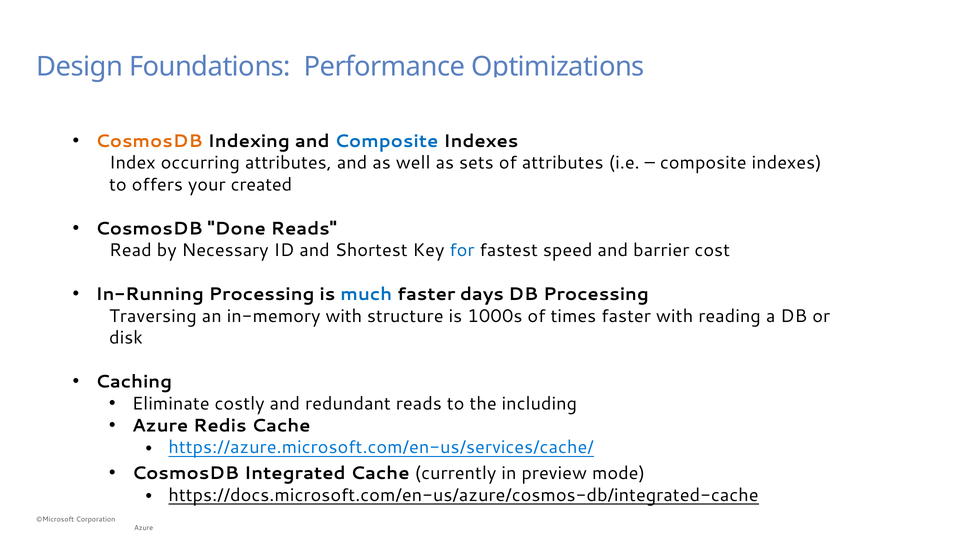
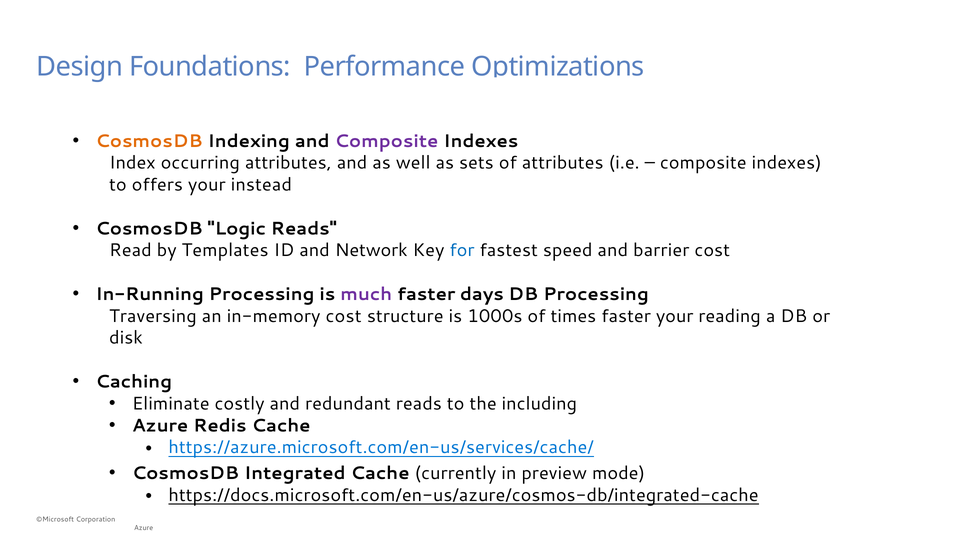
Composite at (386, 141) colour: blue -> purple
created: created -> instead
Done: Done -> Logic
Necessary: Necessary -> Templates
Shortest: Shortest -> Network
much colour: blue -> purple
in-memory with: with -> cost
faster with: with -> your
